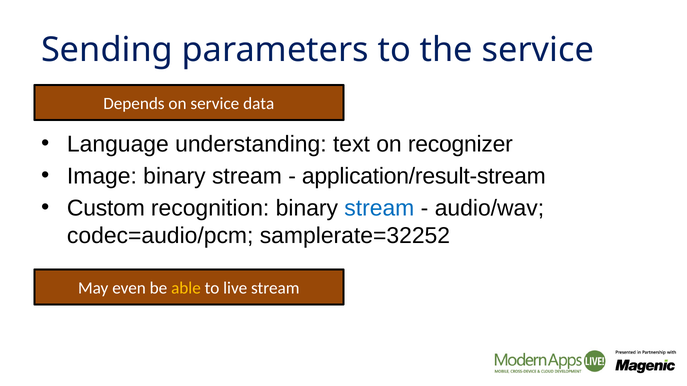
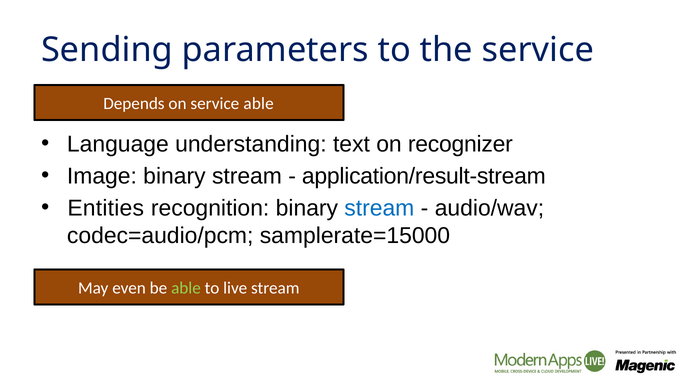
service data: data -> able
Custom: Custom -> Entities
samplerate=32252: samplerate=32252 -> samplerate=15000
able at (186, 288) colour: yellow -> light green
